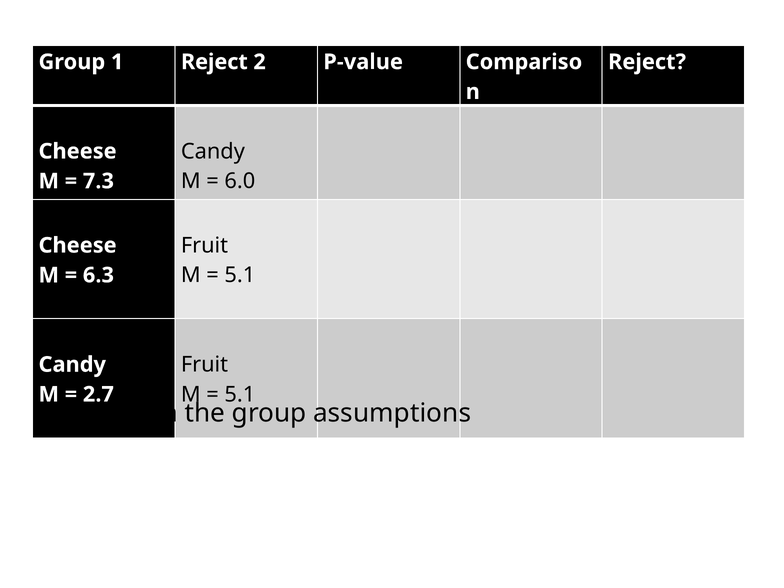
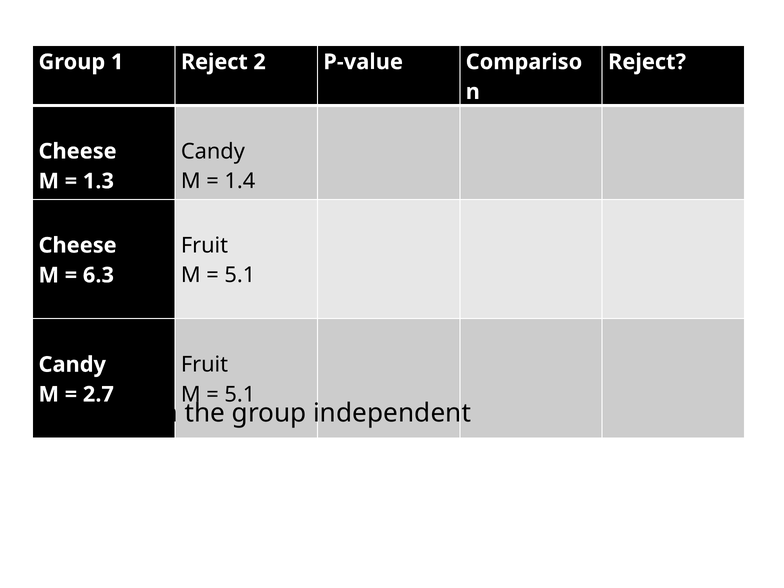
6.0: 6.0 -> 1.4
7.3: 7.3 -> 1.3
assumptions: assumptions -> independent
